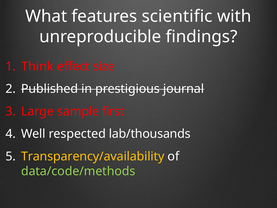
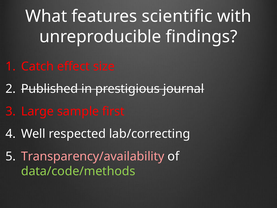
Think: Think -> Catch
lab/thousands: lab/thousands -> lab/correcting
Transparency/availability colour: yellow -> pink
